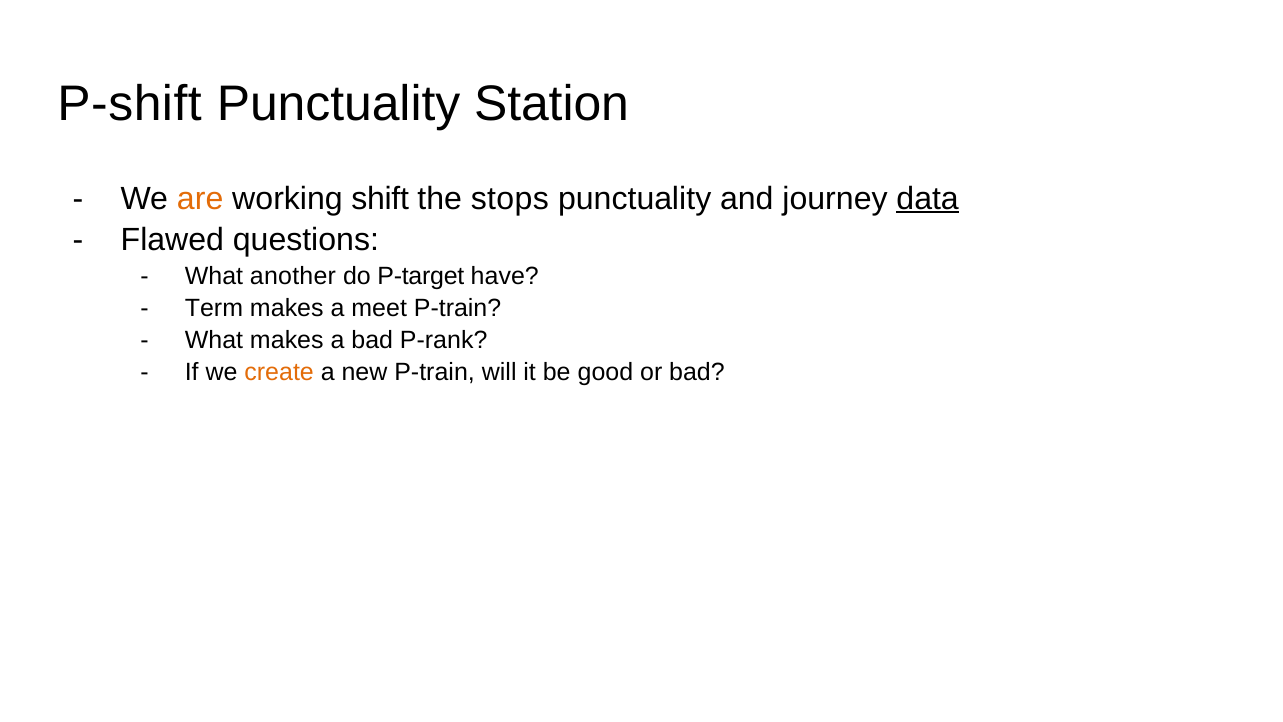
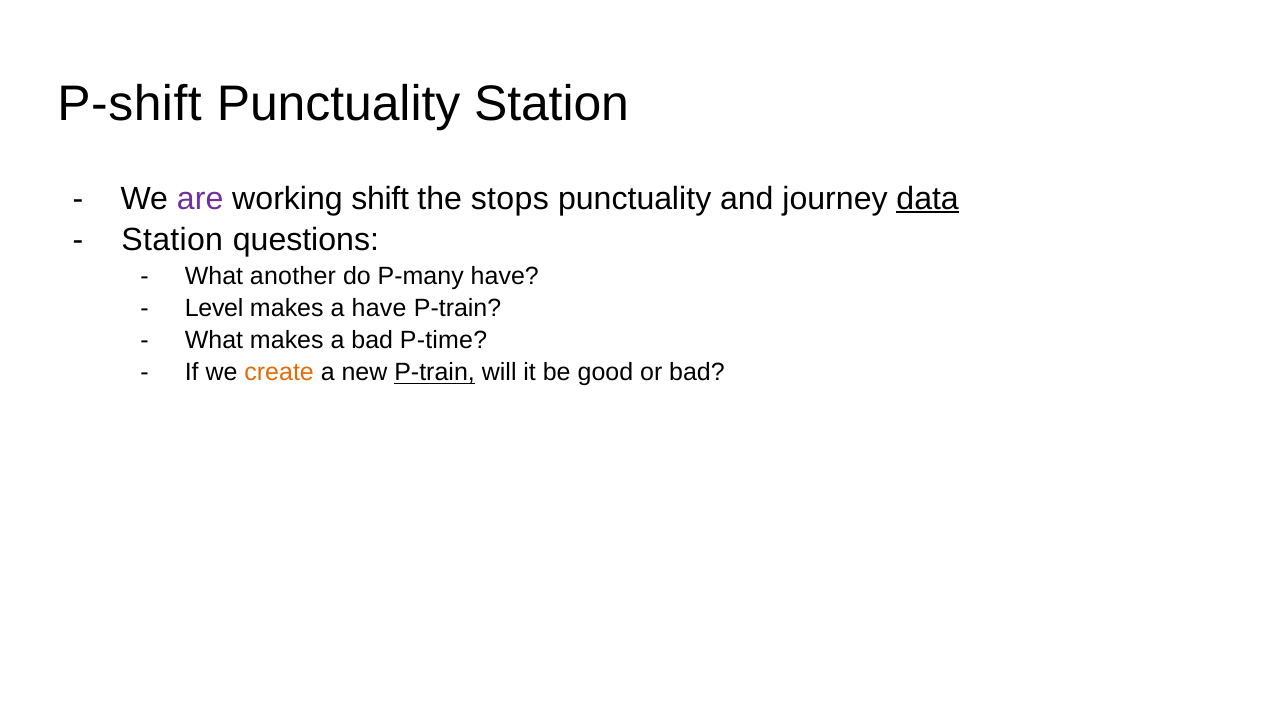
are colour: orange -> purple
Flawed at (172, 240): Flawed -> Station
P-target: P-target -> P-many
Term: Term -> Level
a meet: meet -> have
P-rank: P-rank -> P-time
P-train at (435, 372) underline: none -> present
